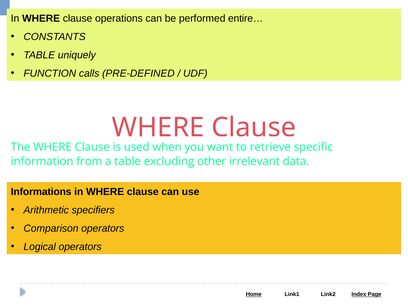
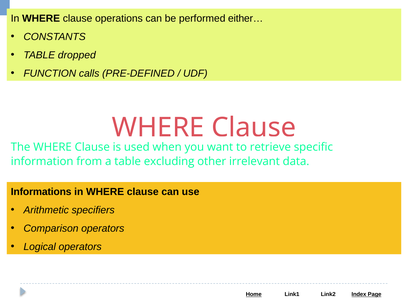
entire…: entire… -> either…
uniquely: uniquely -> dropped
